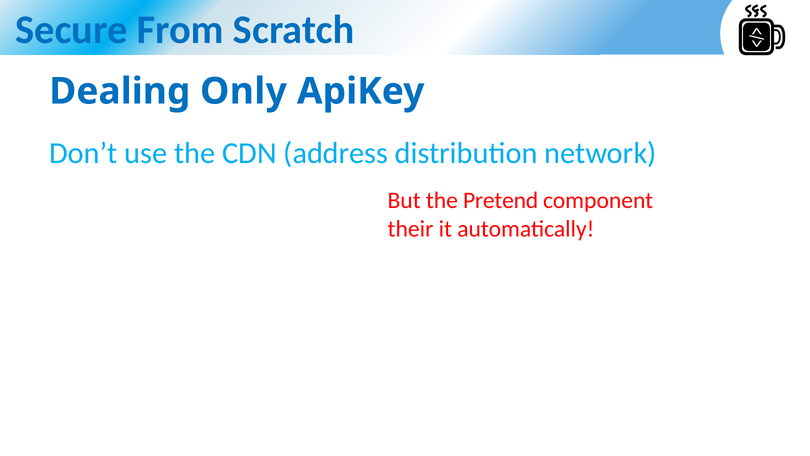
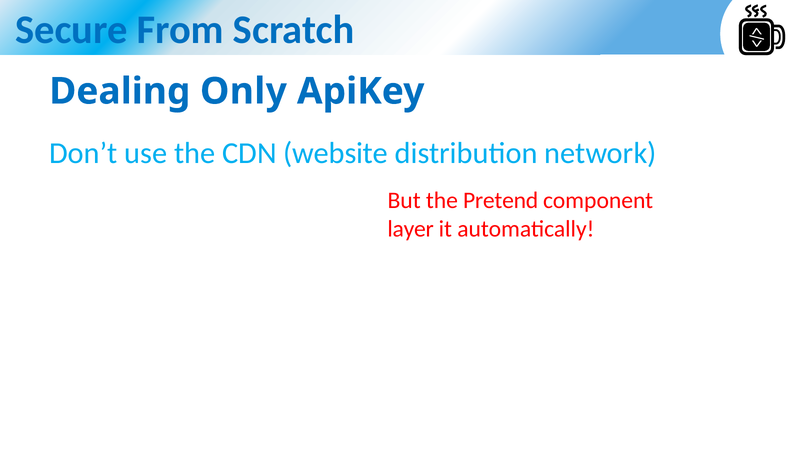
address: address -> website
their: their -> layer
